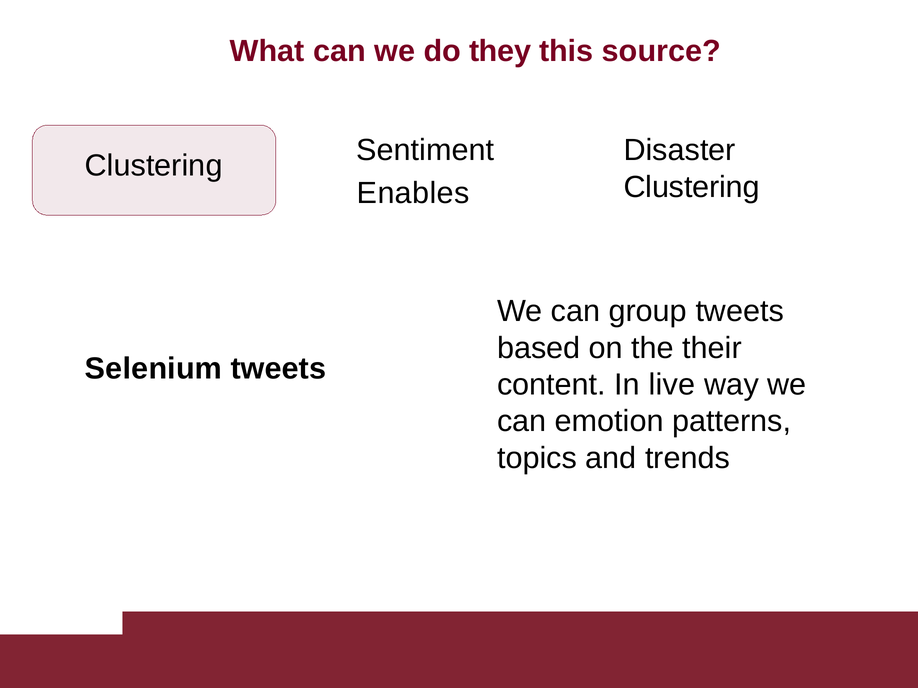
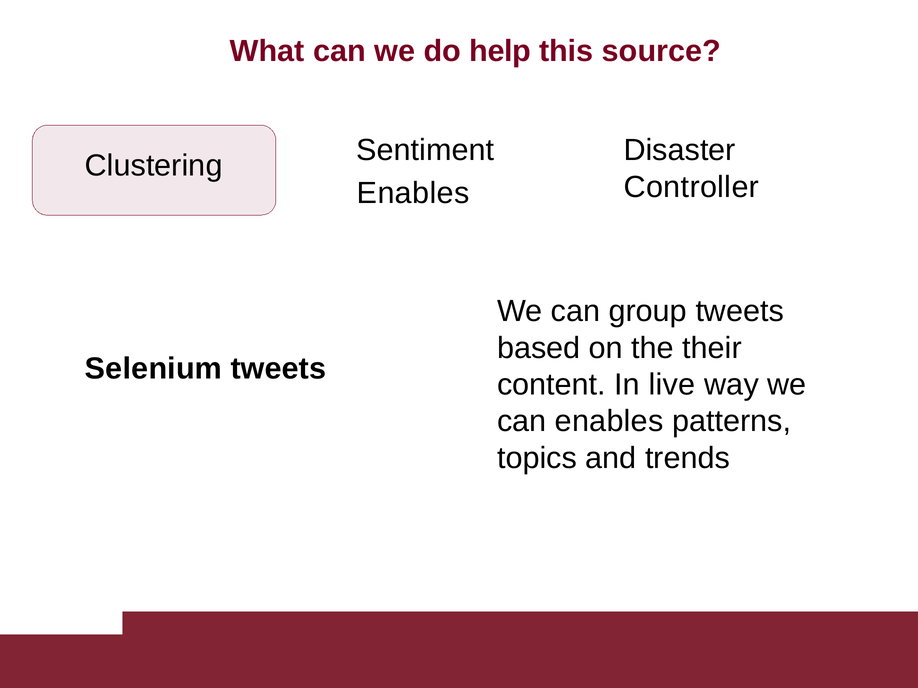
they: they -> help
Clustering at (692, 187): Clustering -> Controller
can emotion: emotion -> enables
